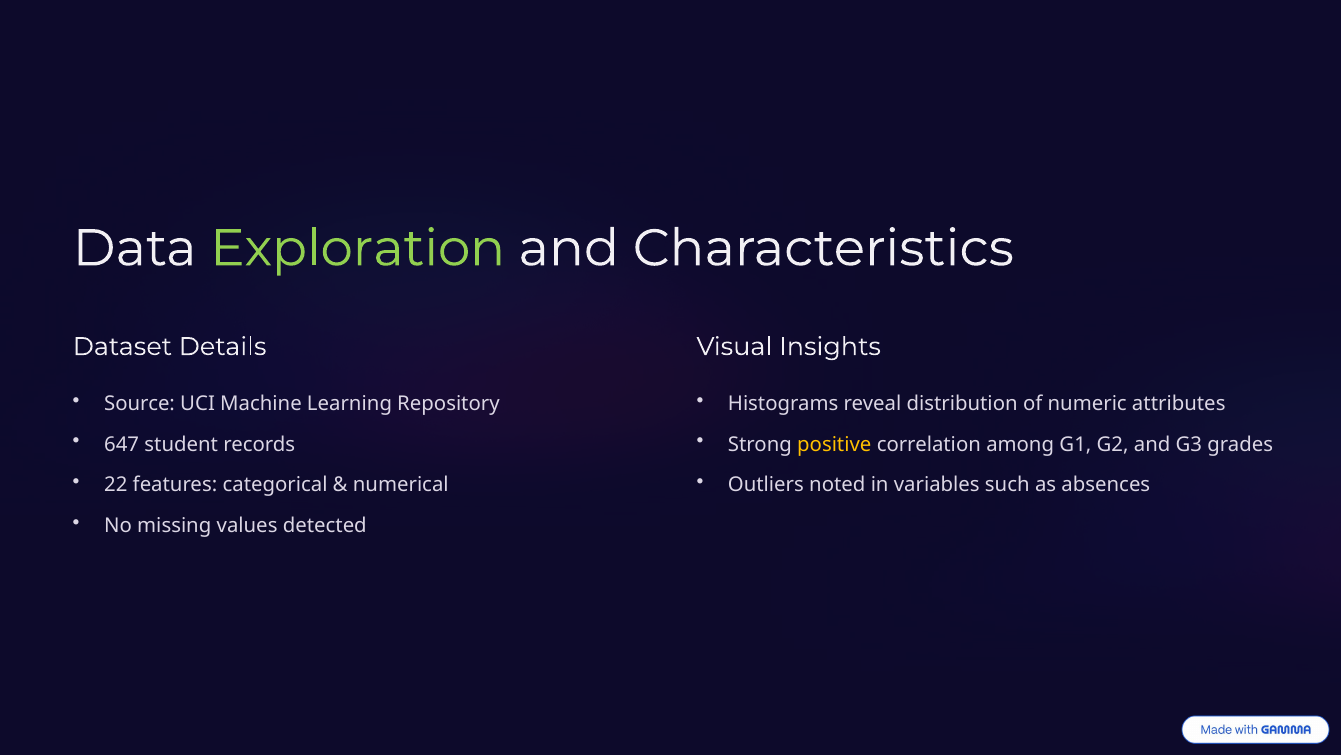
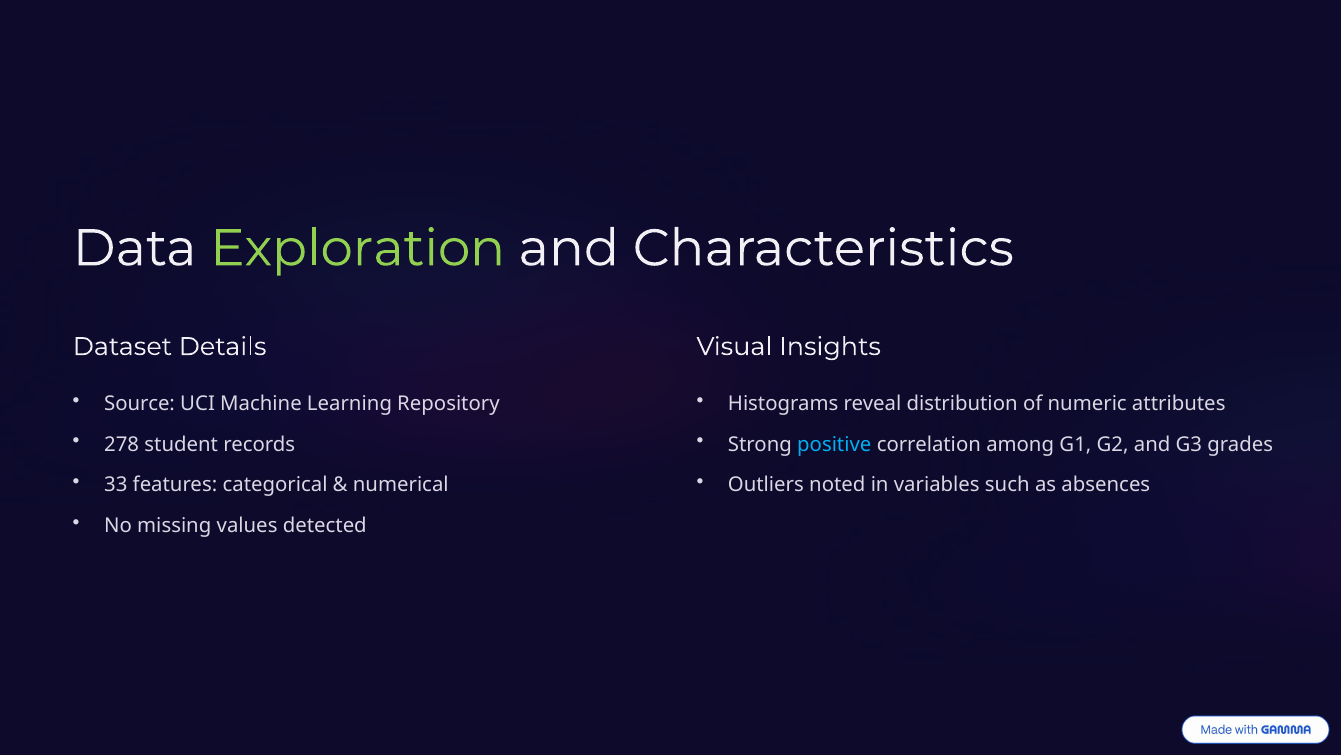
647: 647 -> 278
positive colour: yellow -> light blue
22: 22 -> 33
